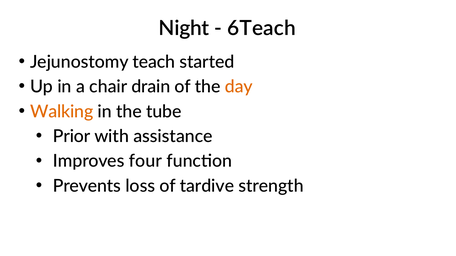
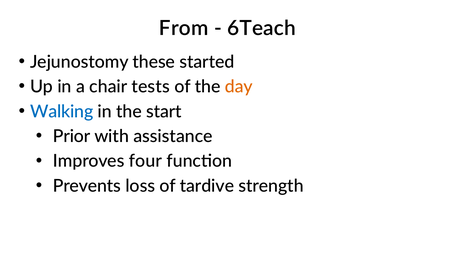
Night: Night -> From
teach: teach -> these
drain: drain -> tests
Walking colour: orange -> blue
tube: tube -> start
